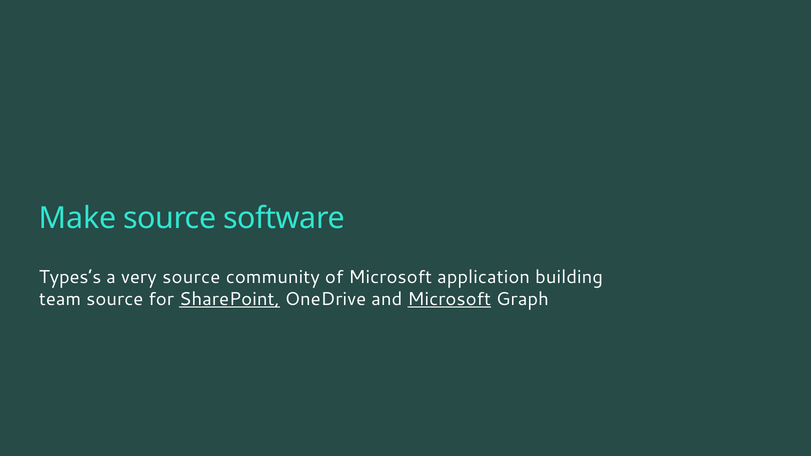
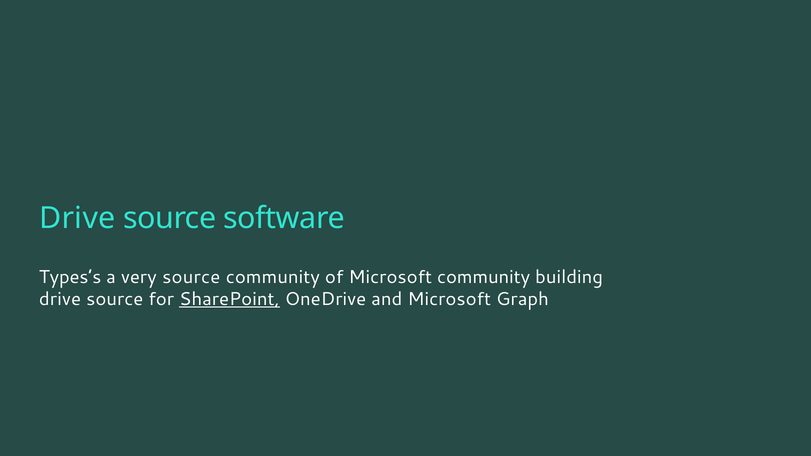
Make at (78, 218): Make -> Drive
Microsoft application: application -> community
team at (60, 299): team -> drive
Microsoft at (449, 299) underline: present -> none
